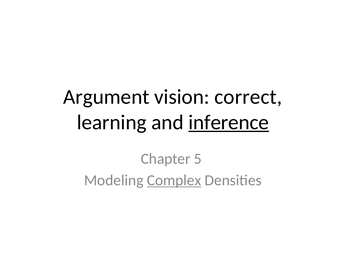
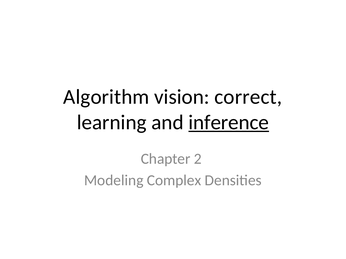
Argument: Argument -> Algorithm
5: 5 -> 2
Complex underline: present -> none
